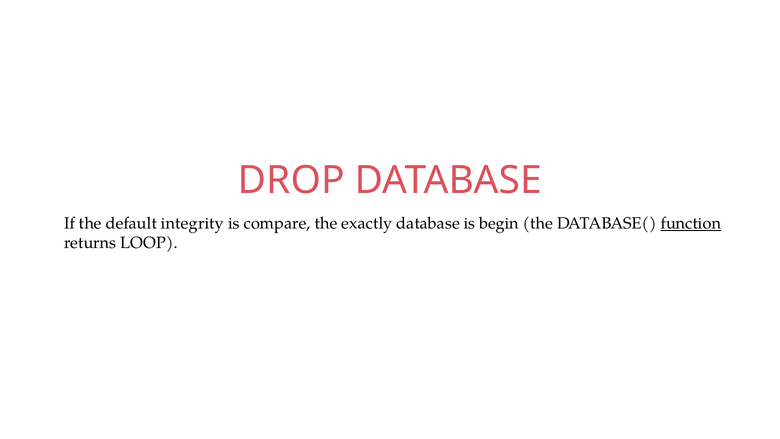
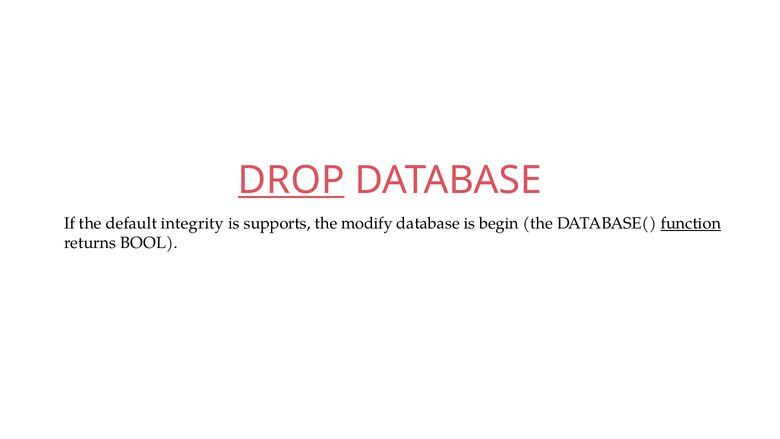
DROP underline: none -> present
compare: compare -> supports
exactly: exactly -> modify
LOOP: LOOP -> BOOL
